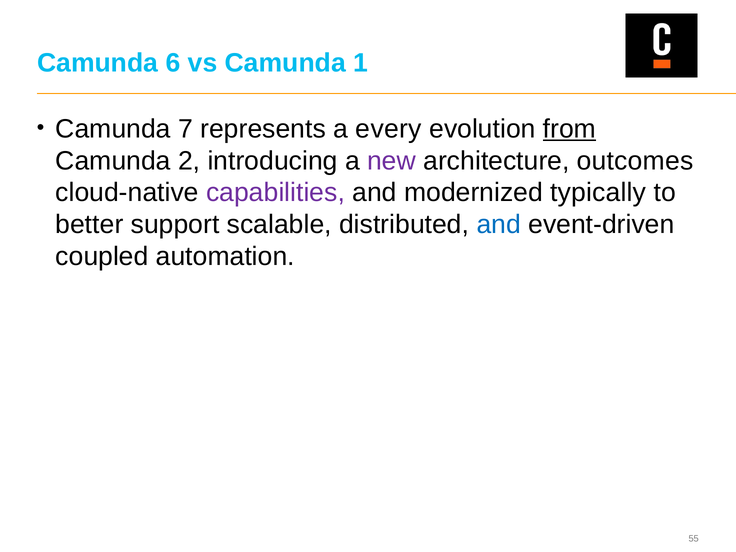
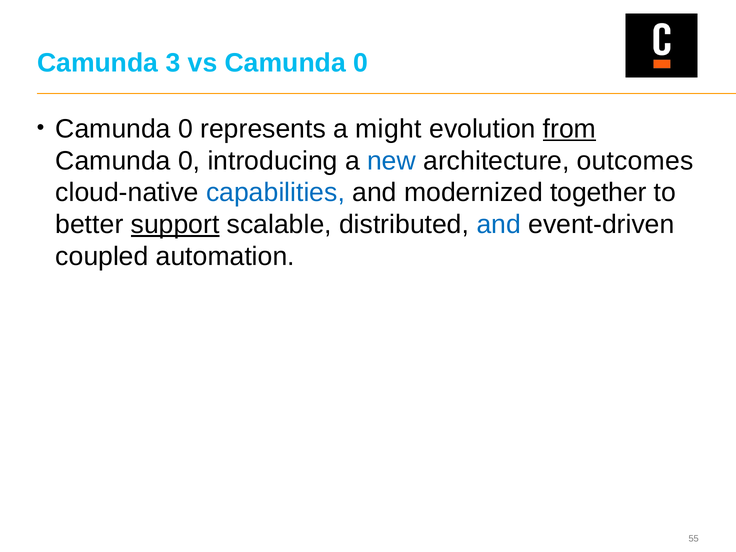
6: 6 -> 3
vs Camunda 1: 1 -> 0
7 at (185, 129): 7 -> 0
every: every -> might
2 at (189, 161): 2 -> 0
new colour: purple -> blue
capabilities colour: purple -> blue
typically: typically -> together
support underline: none -> present
